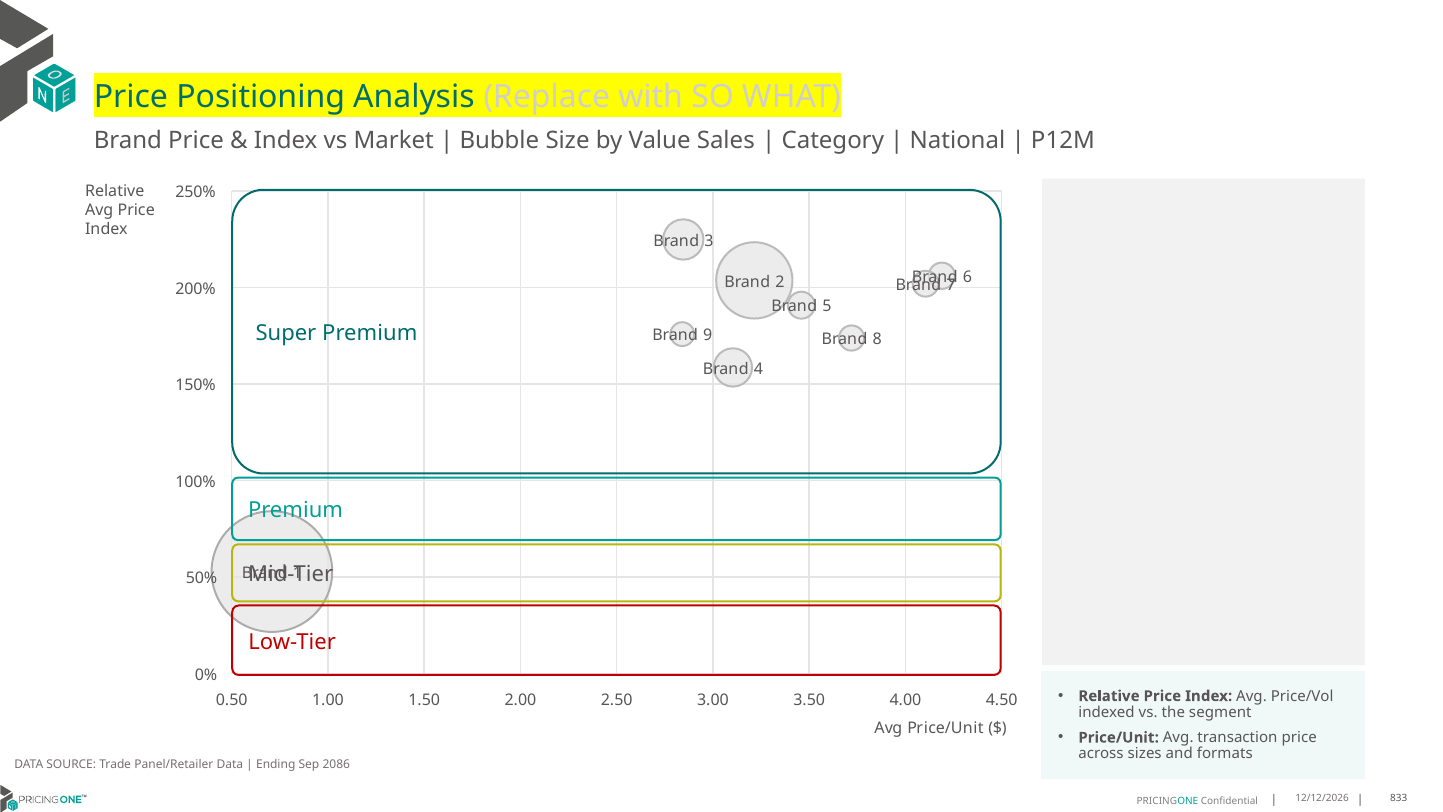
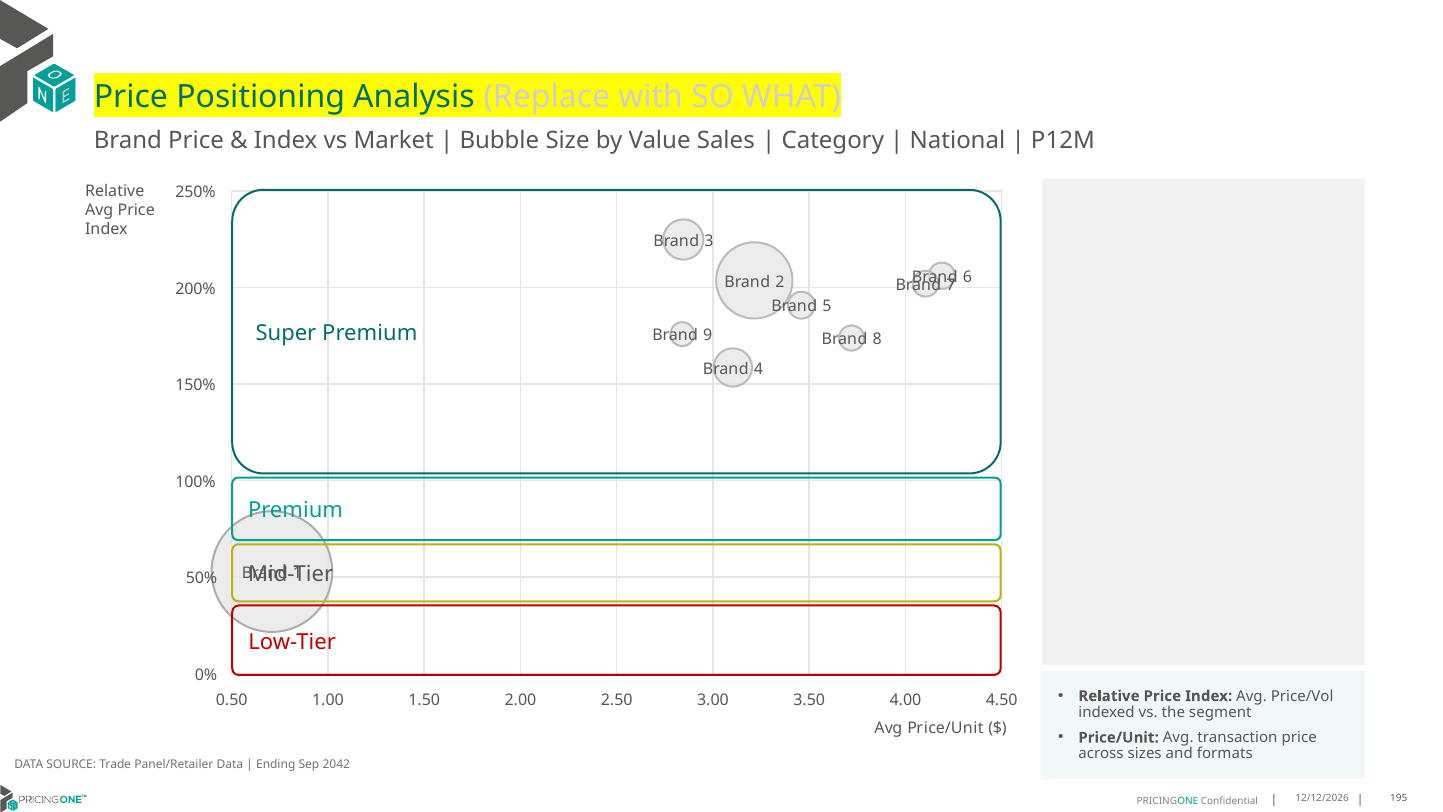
2086: 2086 -> 2042
833: 833 -> 195
